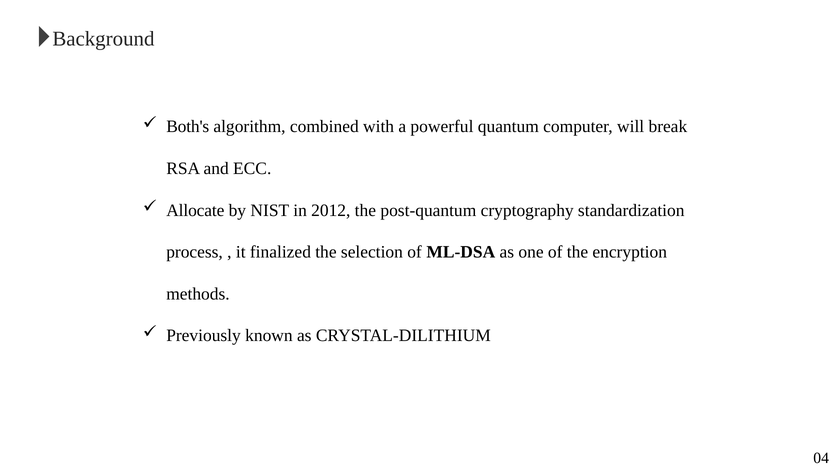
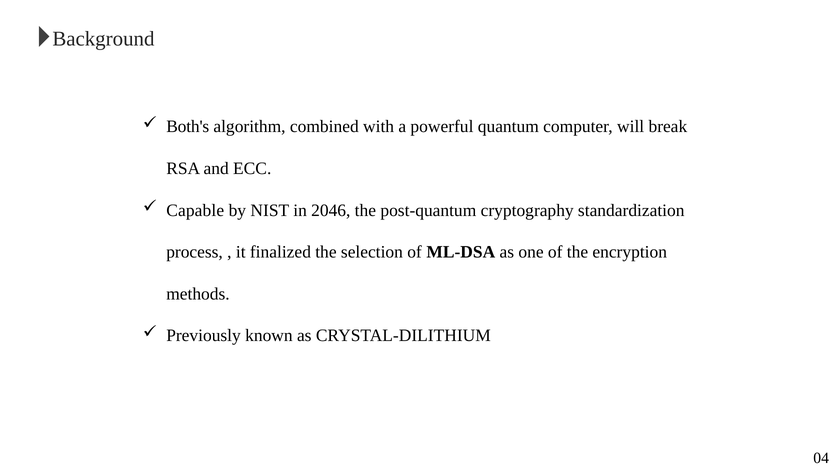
Allocate: Allocate -> Capable
2012: 2012 -> 2046
